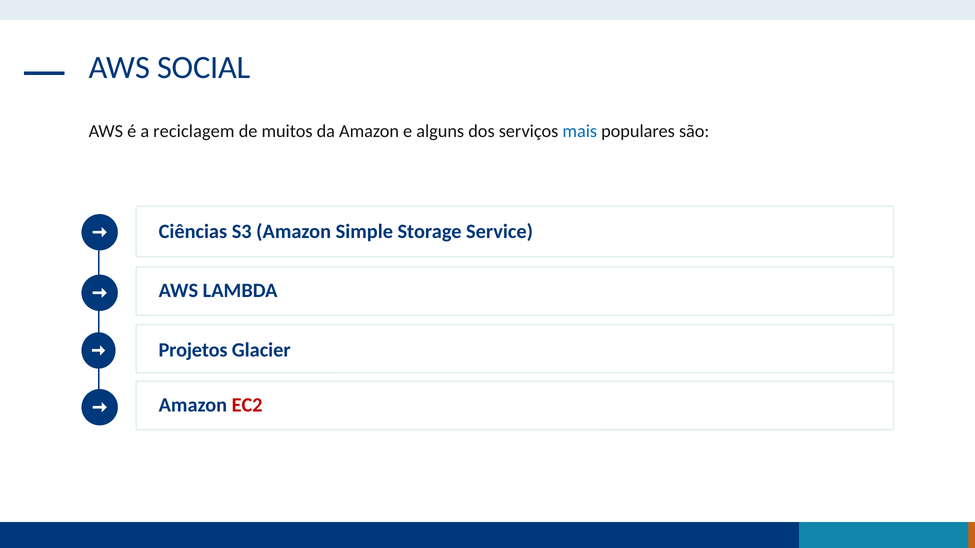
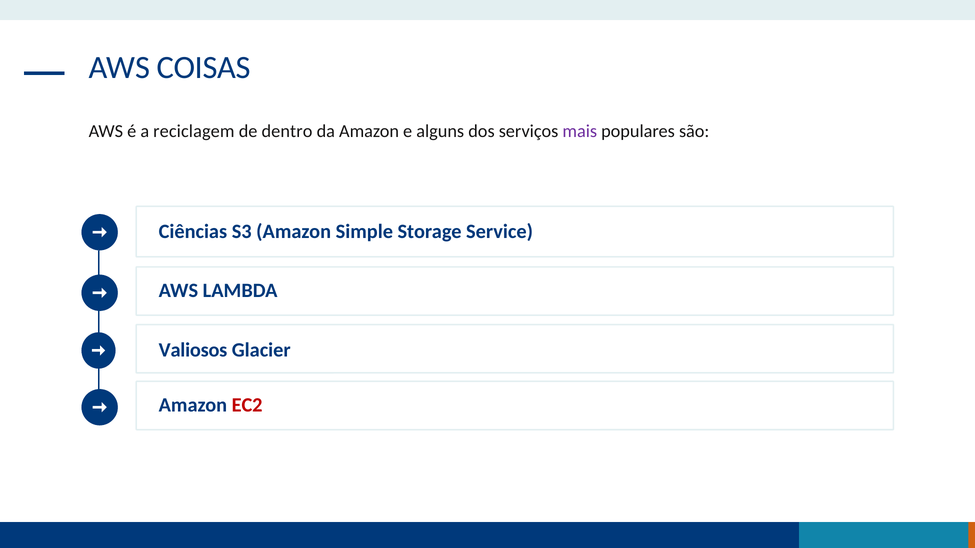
SOCIAL: SOCIAL -> COISAS
muitos: muitos -> dentro
mais colour: blue -> purple
Projetos: Projetos -> Valiosos
